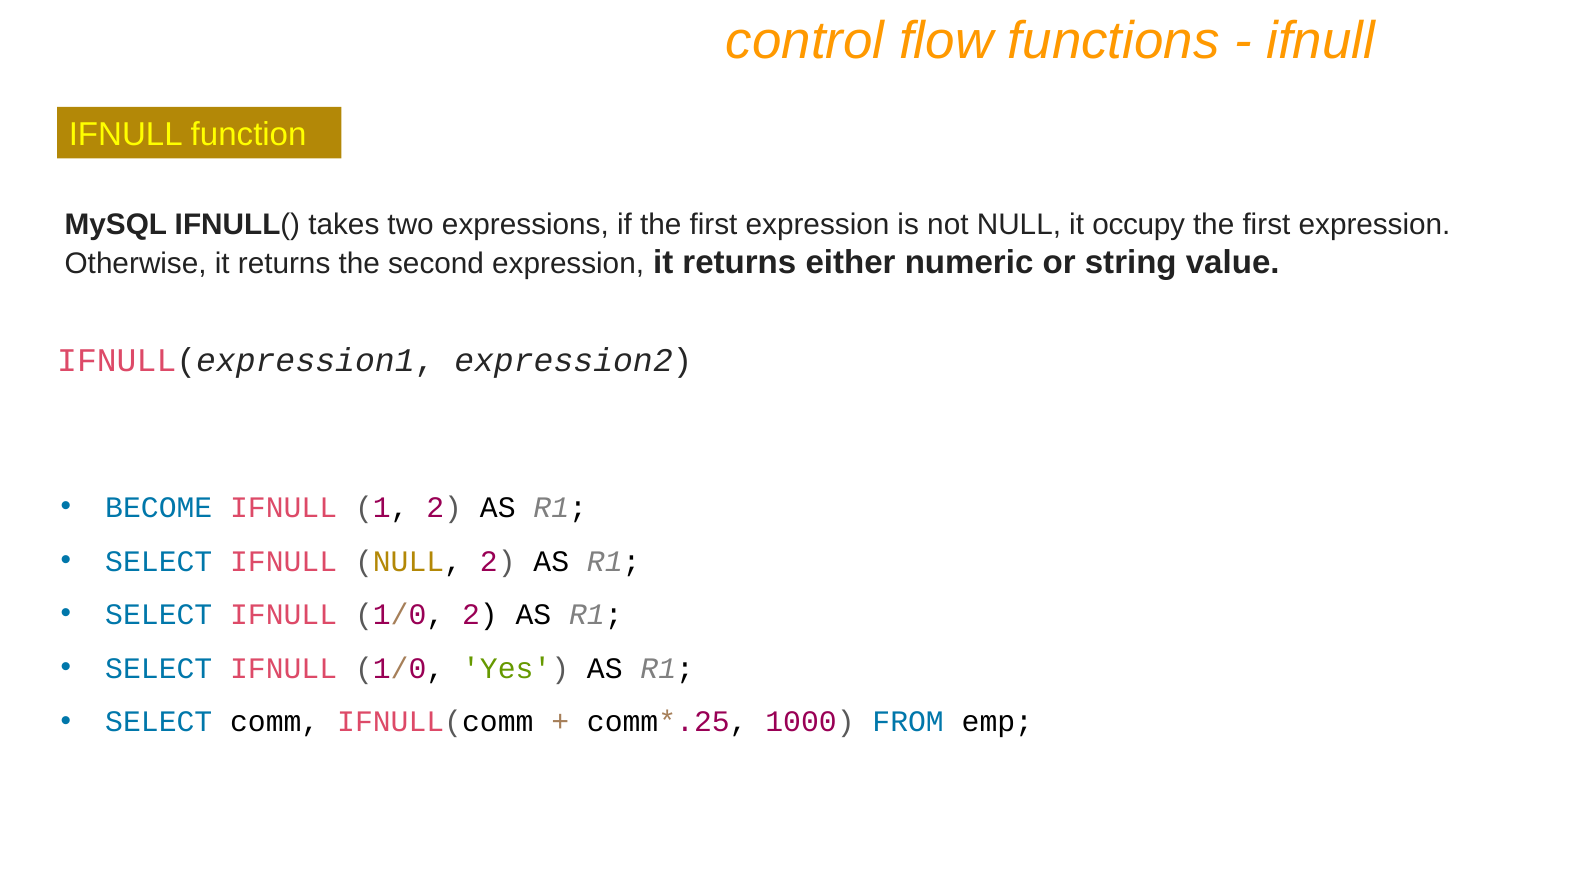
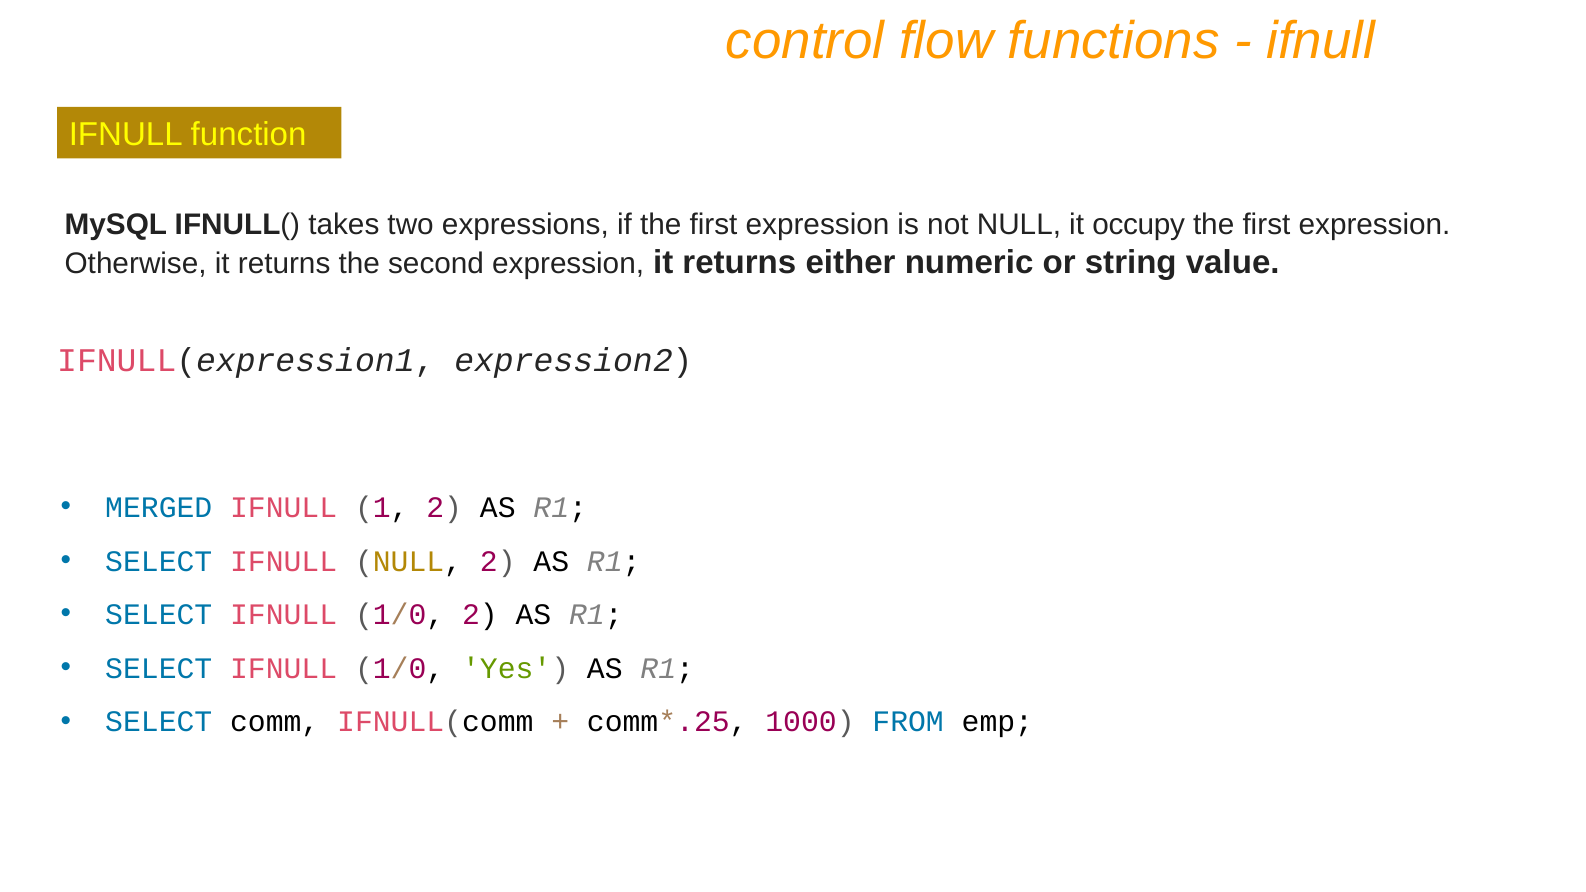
BECOME: BECOME -> MERGED
